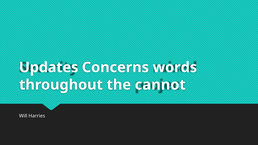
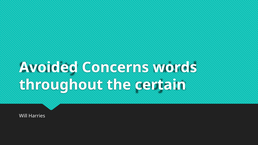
Updates: Updates -> Avoided
cannot: cannot -> certain
